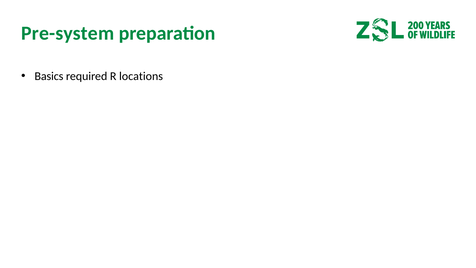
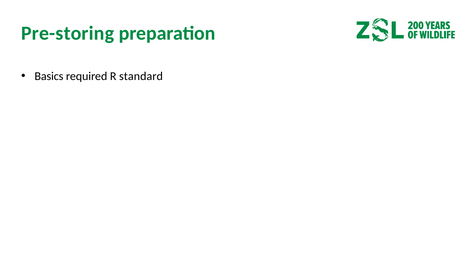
Pre-system: Pre-system -> Pre-storing
locations: locations -> standard
